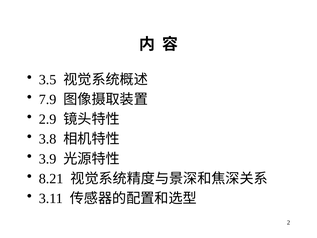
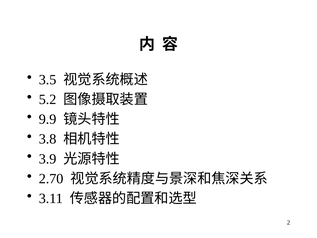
7.9: 7.9 -> 5.2
2.9: 2.9 -> 9.9
8.21: 8.21 -> 2.70
